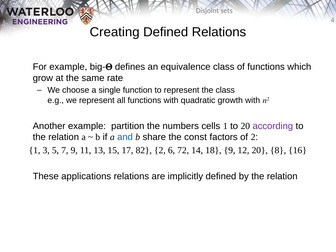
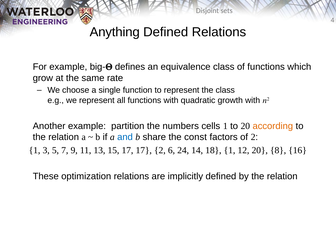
Creating: Creating -> Anything
according colour: purple -> orange
17 82: 82 -> 17
72: 72 -> 24
18 9: 9 -> 1
applications: applications -> optimization
